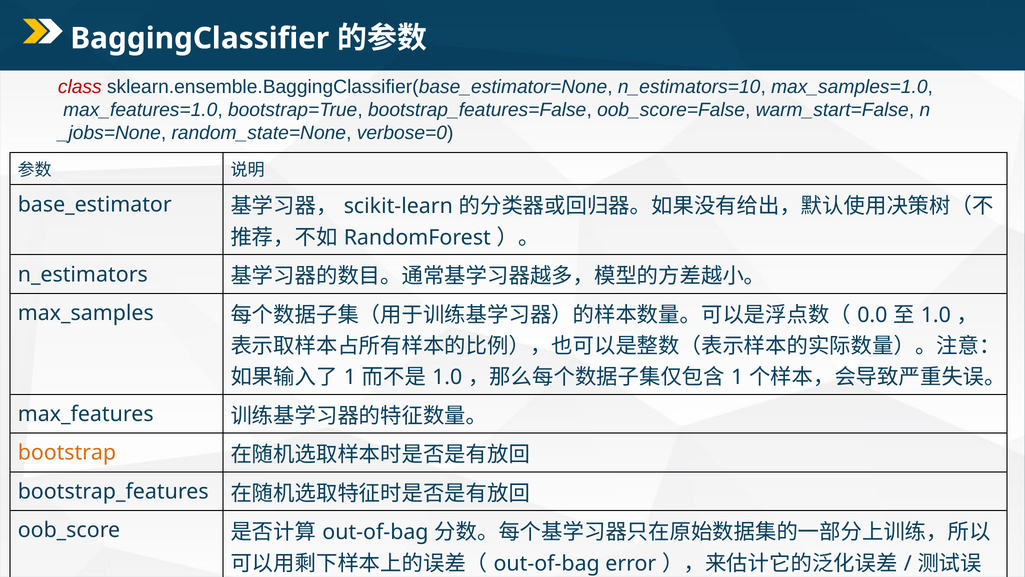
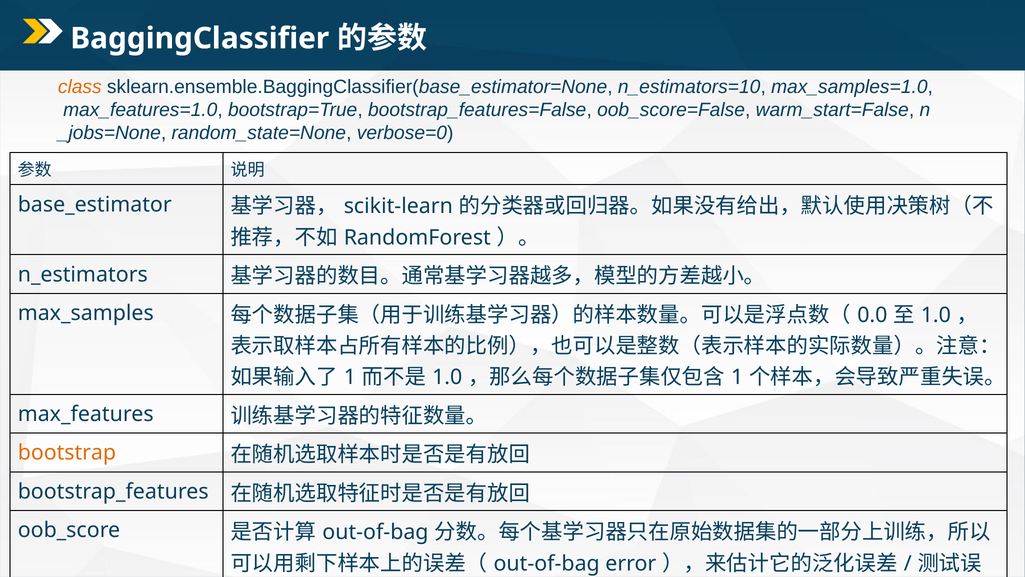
class colour: red -> orange
